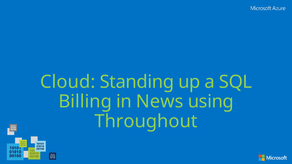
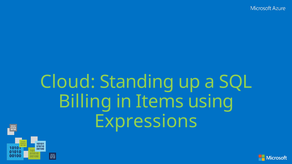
News: News -> Items
Throughout: Throughout -> Expressions
